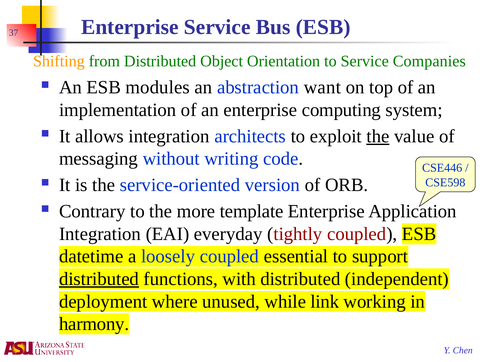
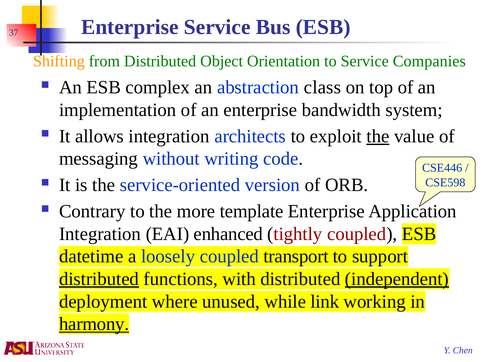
modules: modules -> complex
want: want -> class
computing: computing -> bandwidth
everyday: everyday -> enhanced
essential: essential -> transport
independent underline: none -> present
harmony underline: none -> present
